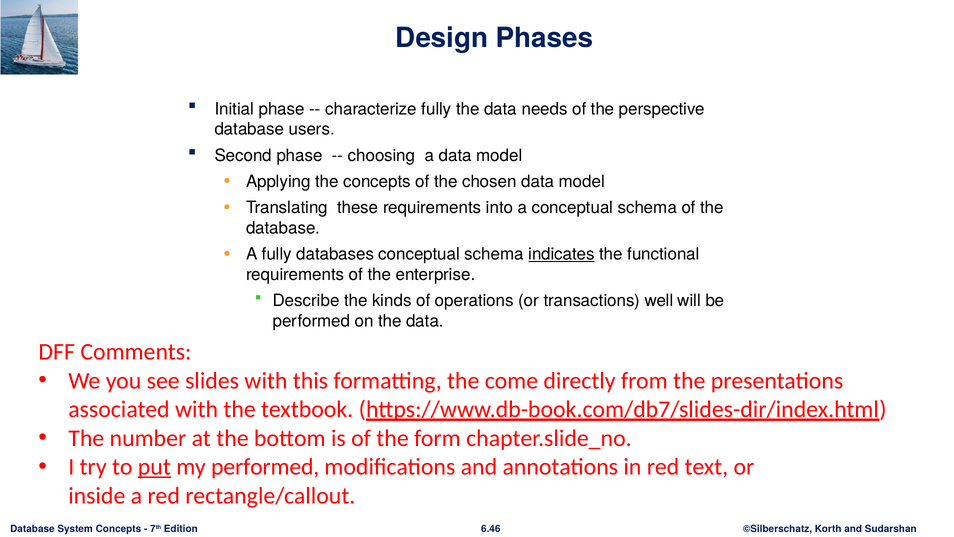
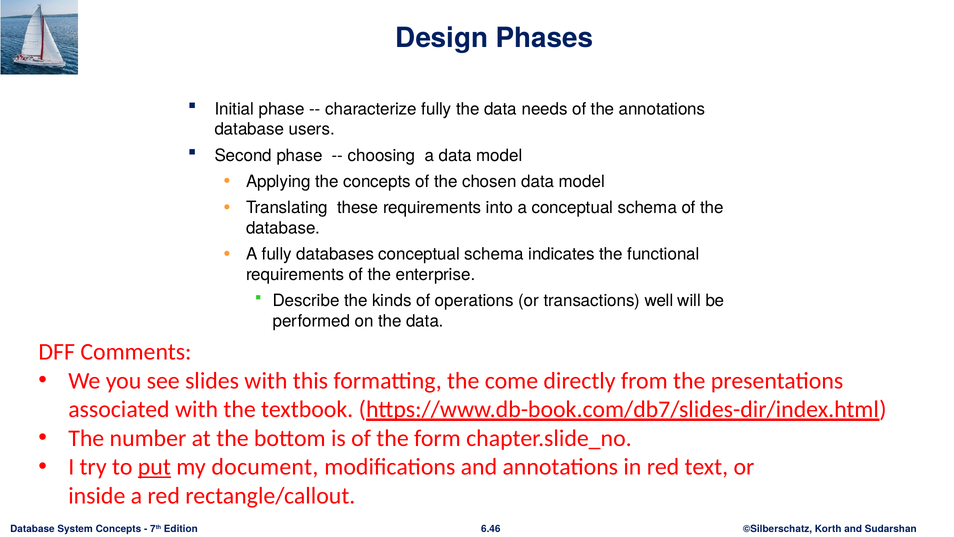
the perspective: perspective -> annotations
indicates underline: present -> none
my performed: performed -> document
